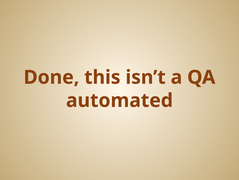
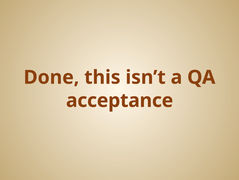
automated: automated -> acceptance
